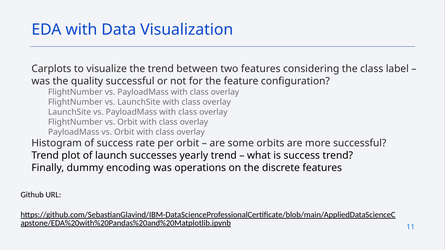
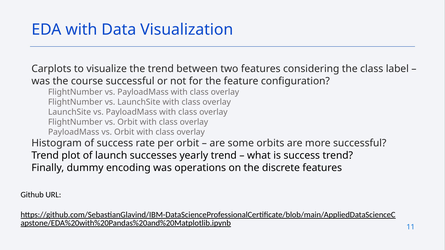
quality: quality -> course
